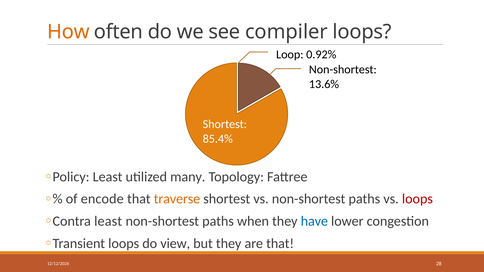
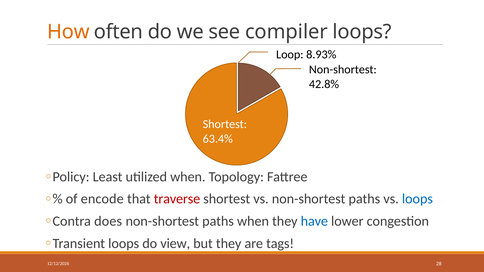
0.92%: 0.92% -> 8.93%
13.6%: 13.6% -> 42.8%
85.4%: 85.4% -> 63.4%
utilized many: many -> when
traverse colour: orange -> red
loops at (417, 199) colour: red -> blue
least at (108, 221): least -> does
are that: that -> tags
